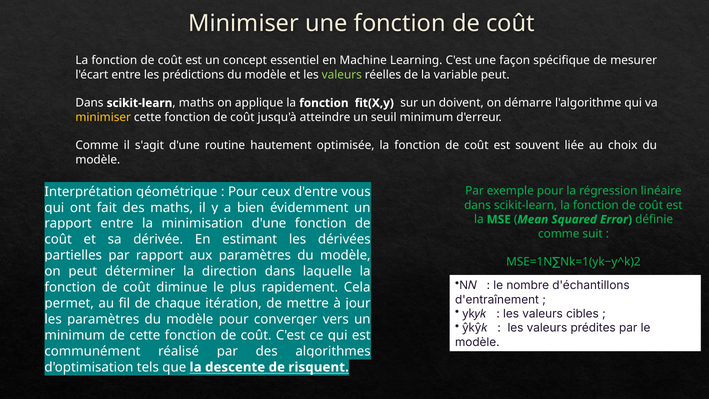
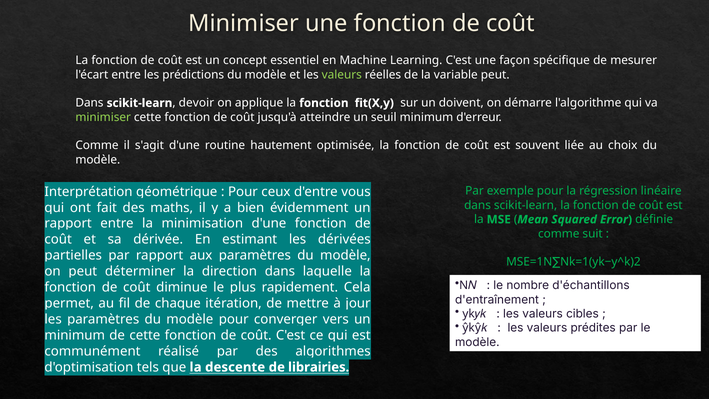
scikit-learn maths: maths -> devoir
minimiser at (103, 117) colour: yellow -> light green
risquent: risquent -> librairies
